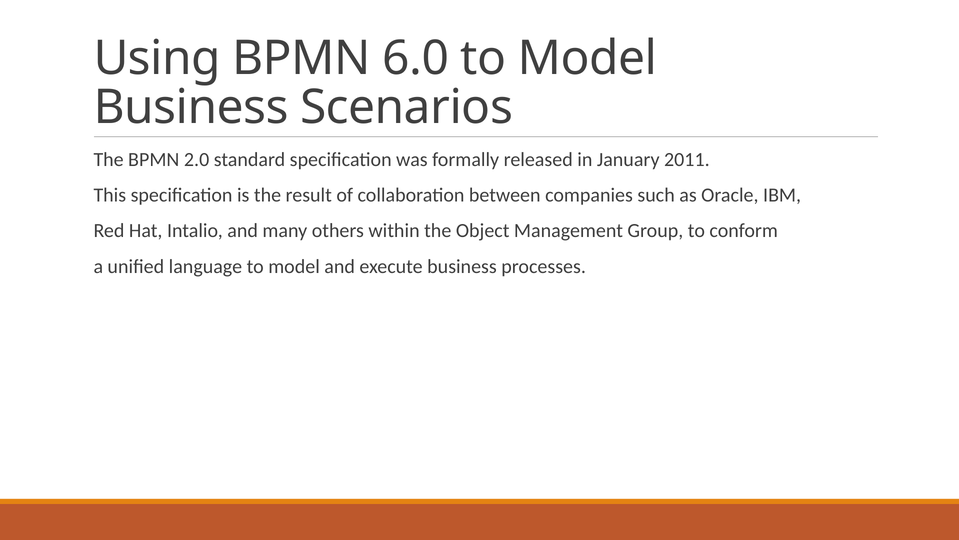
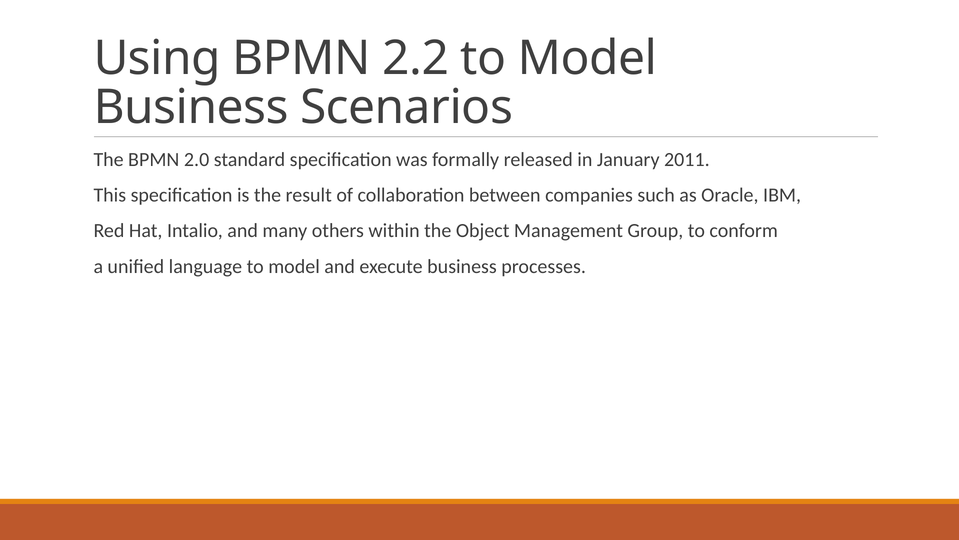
6.0: 6.0 -> 2.2
